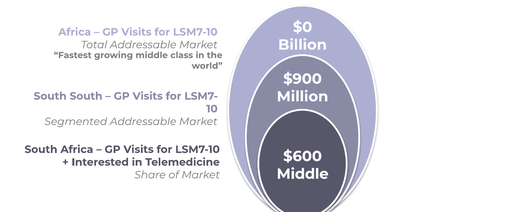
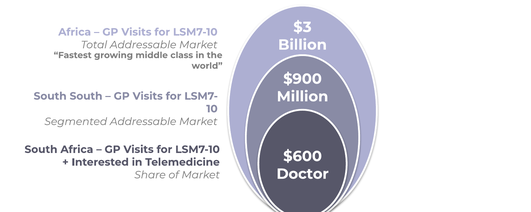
$0: $0 -> $3
Middle at (303, 174): Middle -> Doctor
